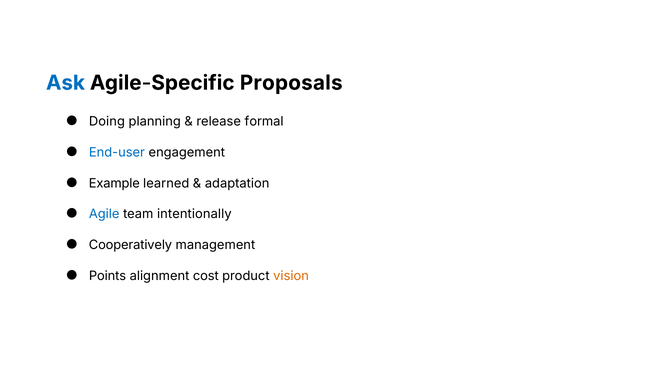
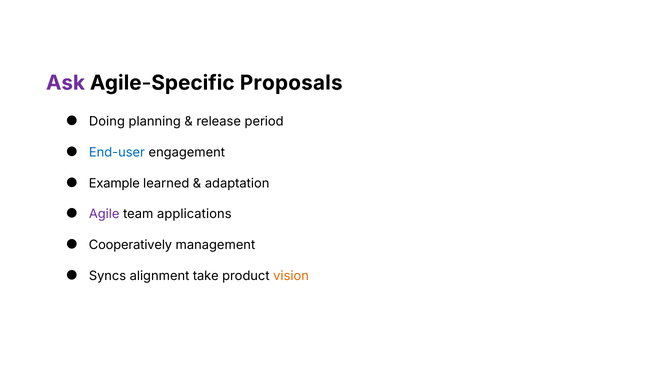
Ask colour: blue -> purple
formal: formal -> period
Agile colour: blue -> purple
intentionally: intentionally -> applications
Points: Points -> Syncs
cost: cost -> take
